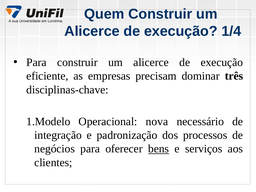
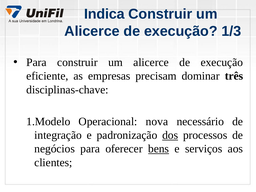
Quem: Quem -> Indica
1/4: 1/4 -> 1/3
dos underline: none -> present
